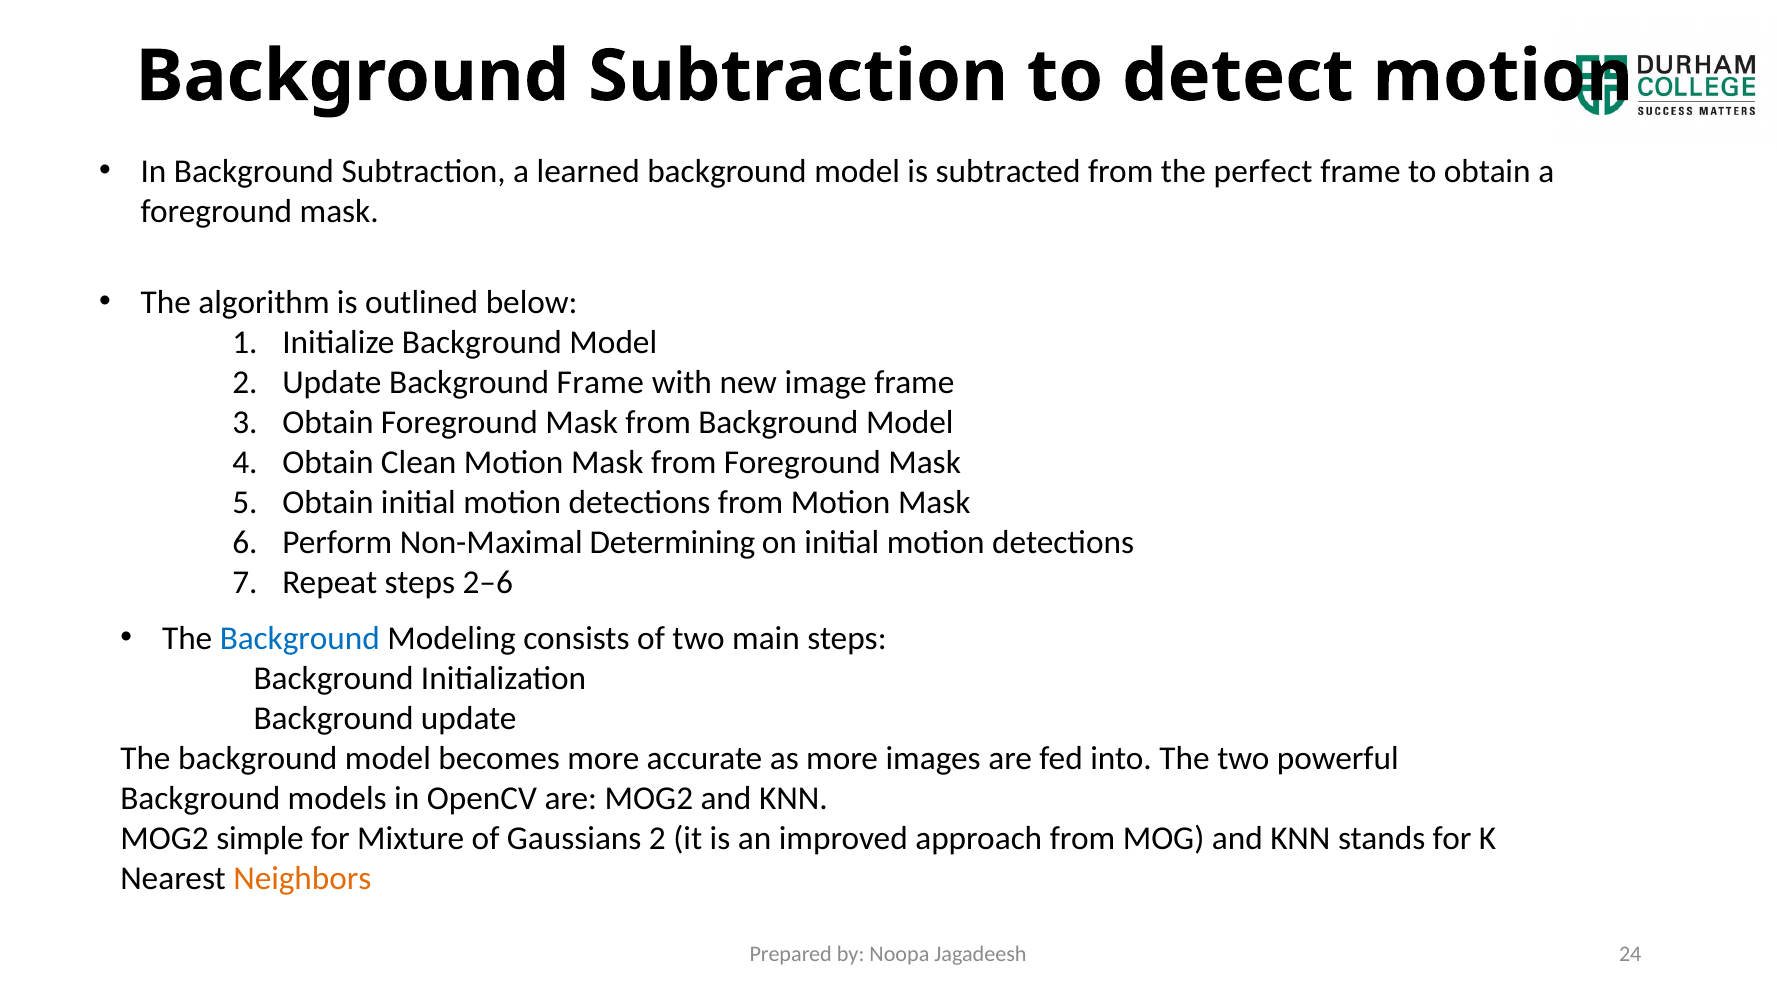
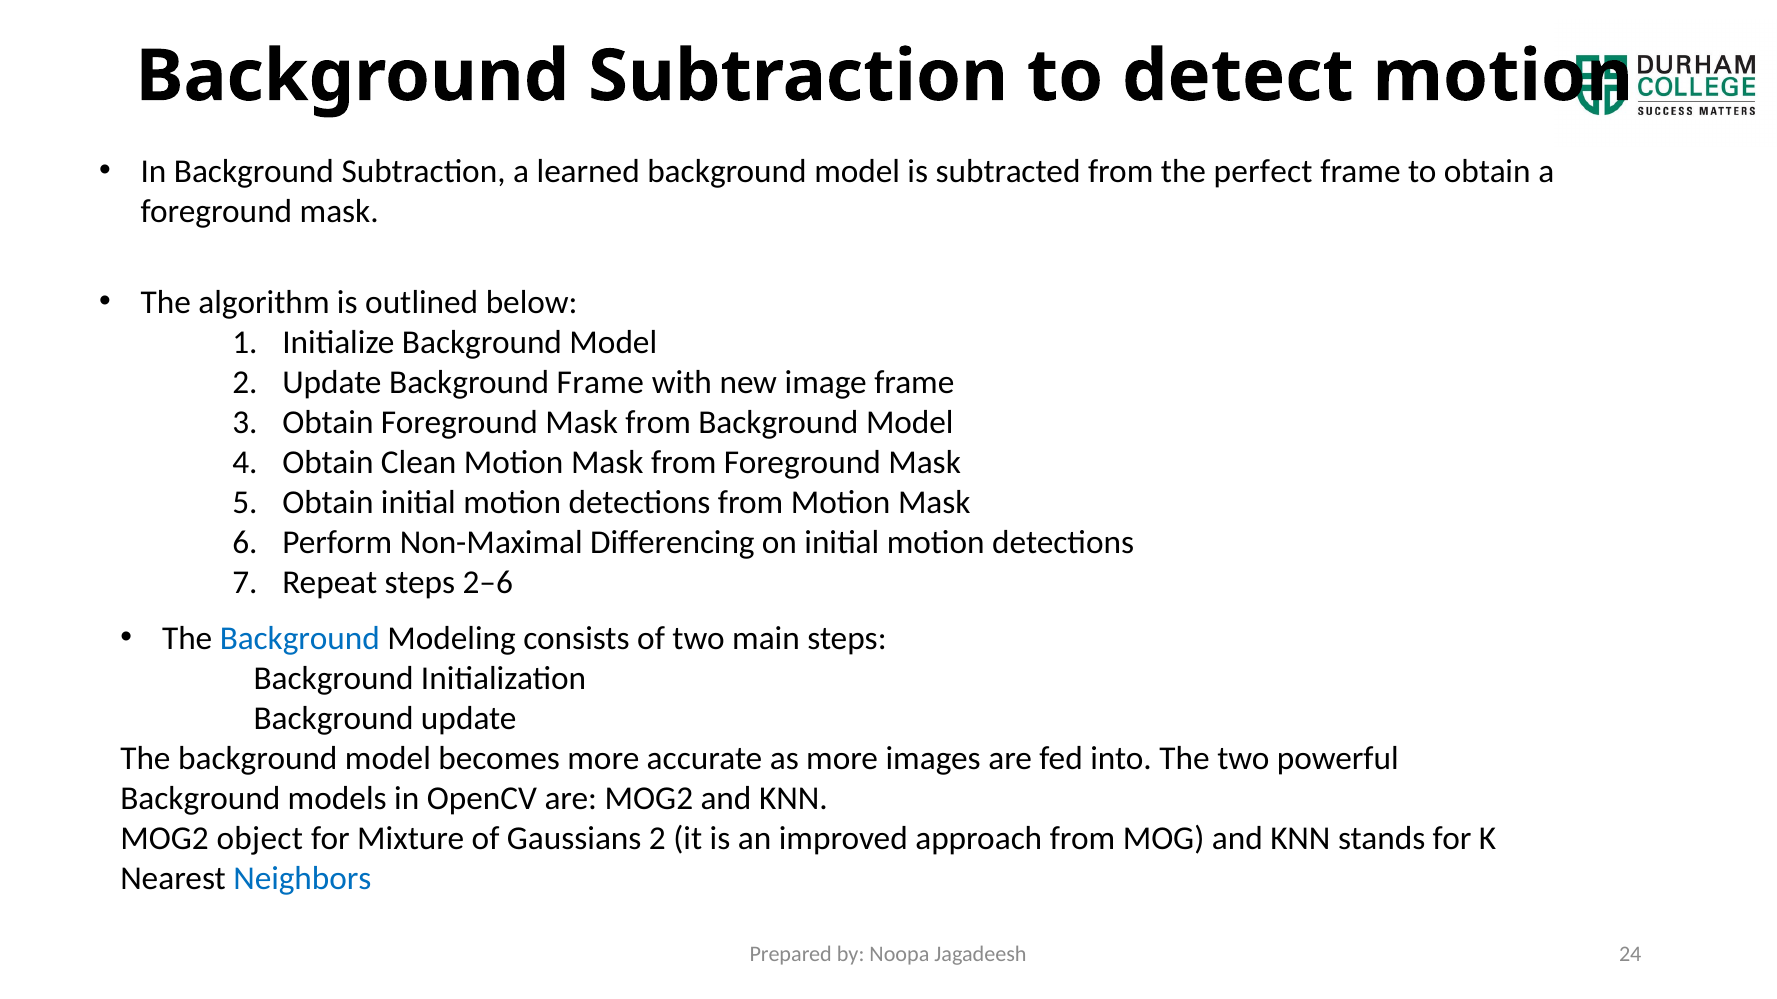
Determining: Determining -> Differencing
simple: simple -> object
Neighbors colour: orange -> blue
